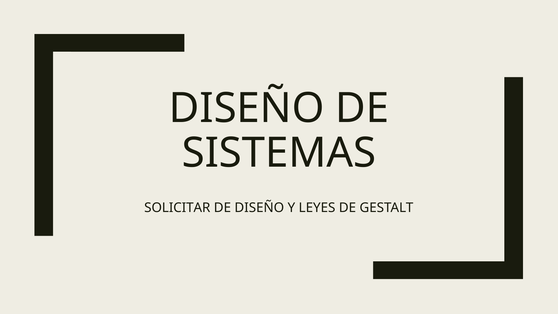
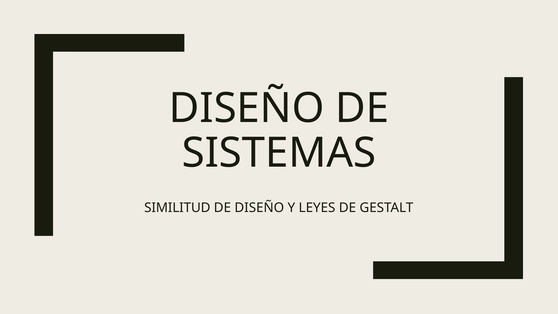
SOLICITAR: SOLICITAR -> SIMILITUD
